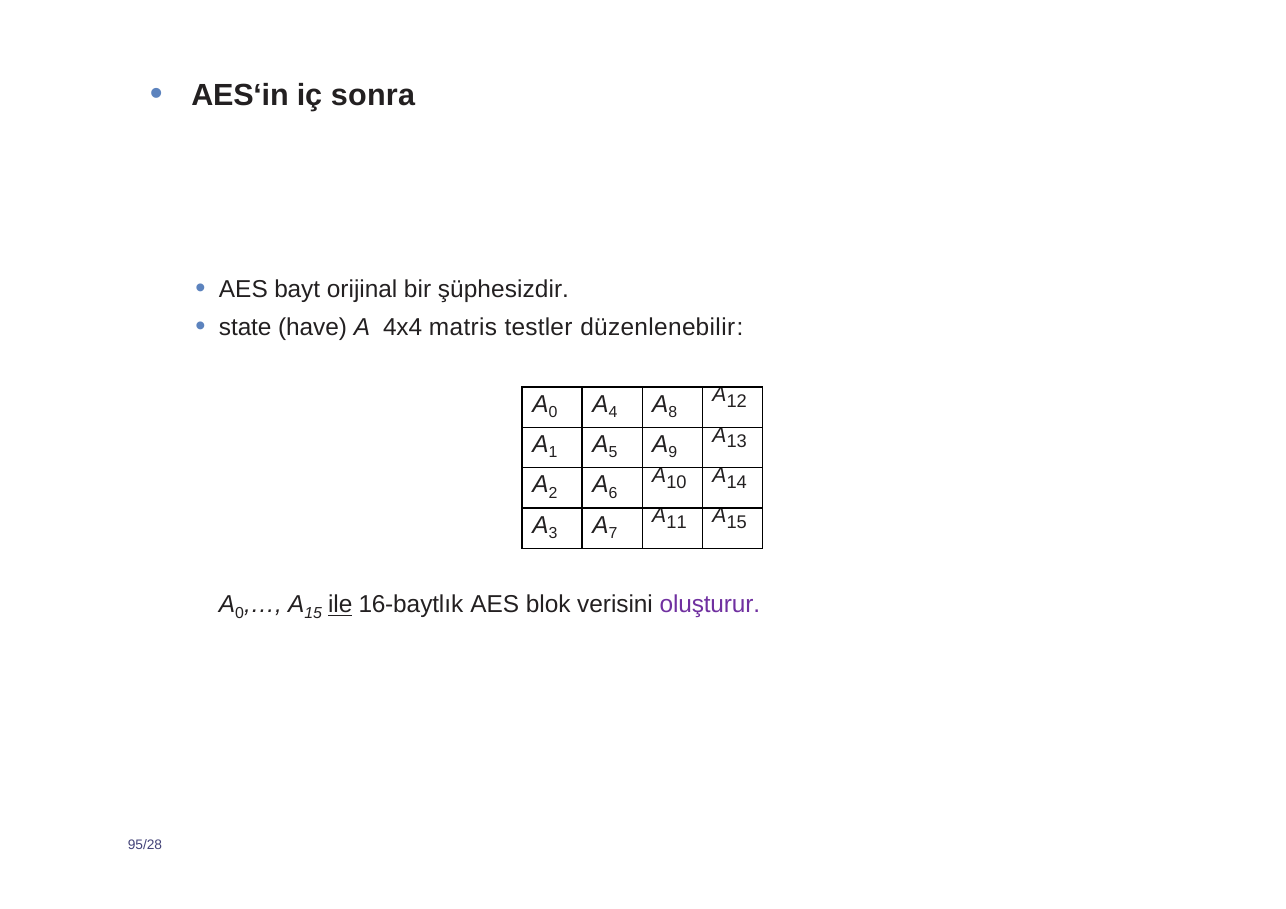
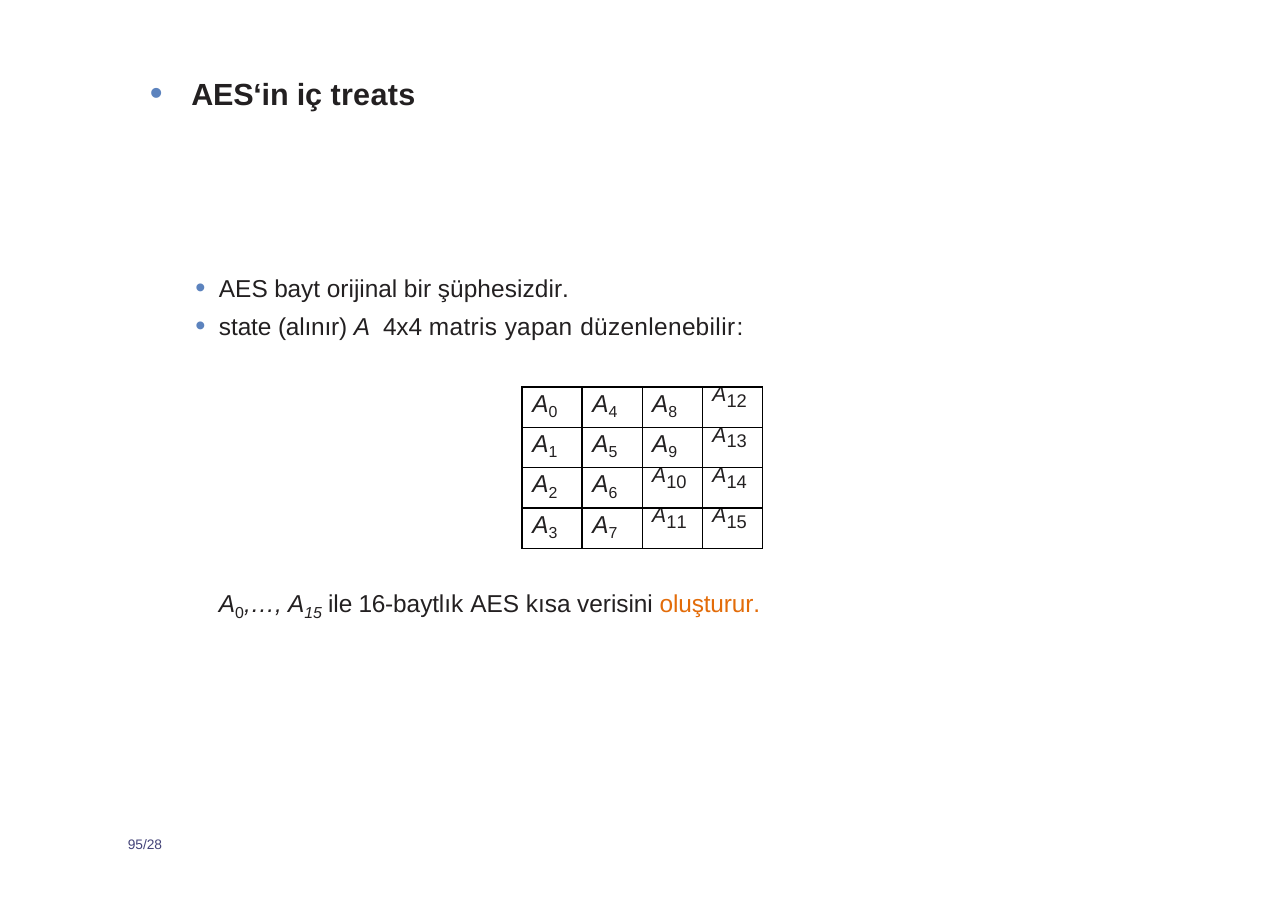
sonra: sonra -> treats
have: have -> alınır
testler: testler -> yapan
ile underline: present -> none
blok: blok -> kısa
oluşturur colour: purple -> orange
